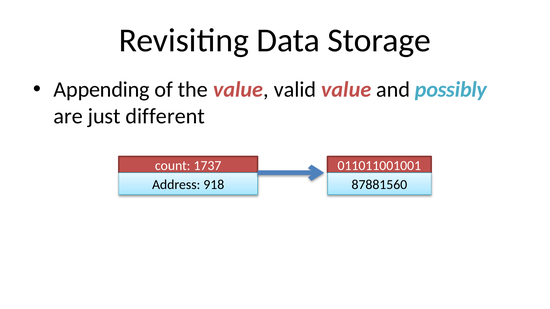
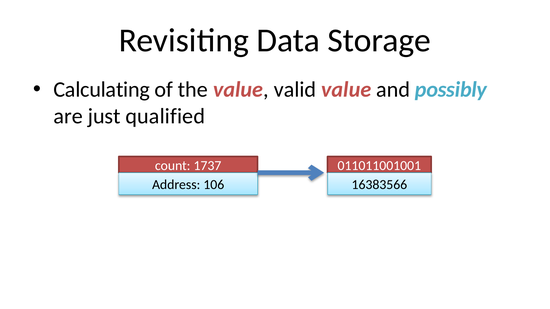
Appending: Appending -> Calculating
different: different -> qualified
918: 918 -> 106
87881560: 87881560 -> 16383566
